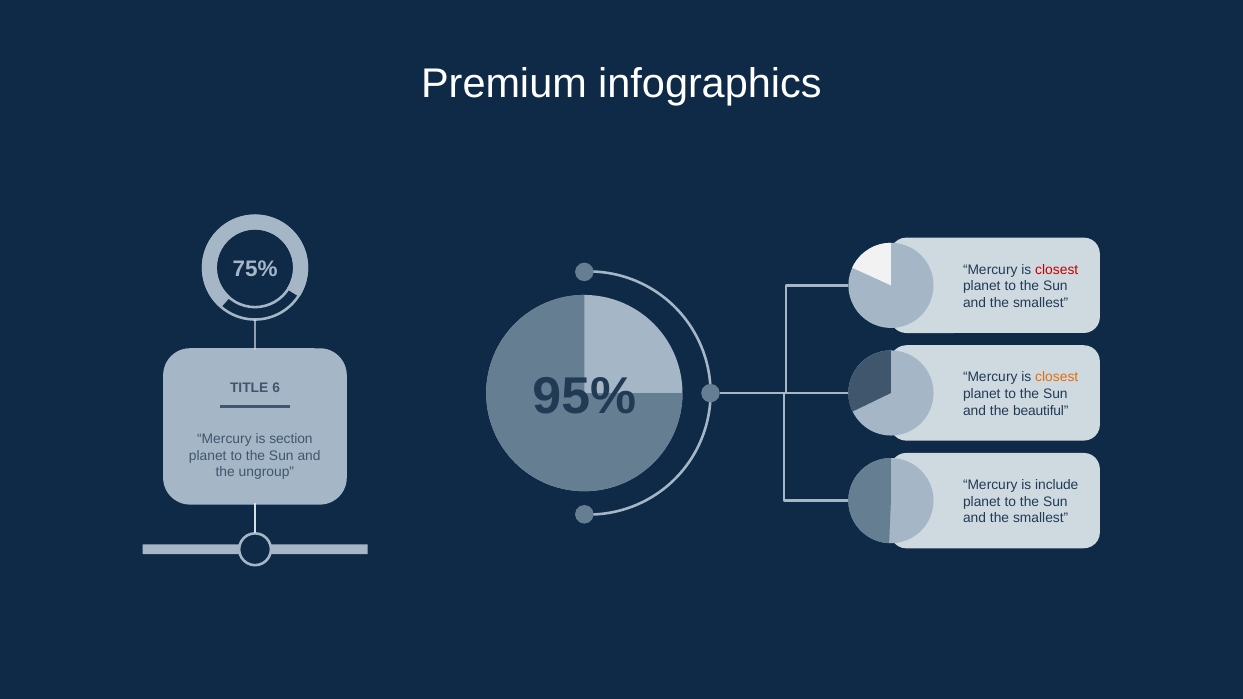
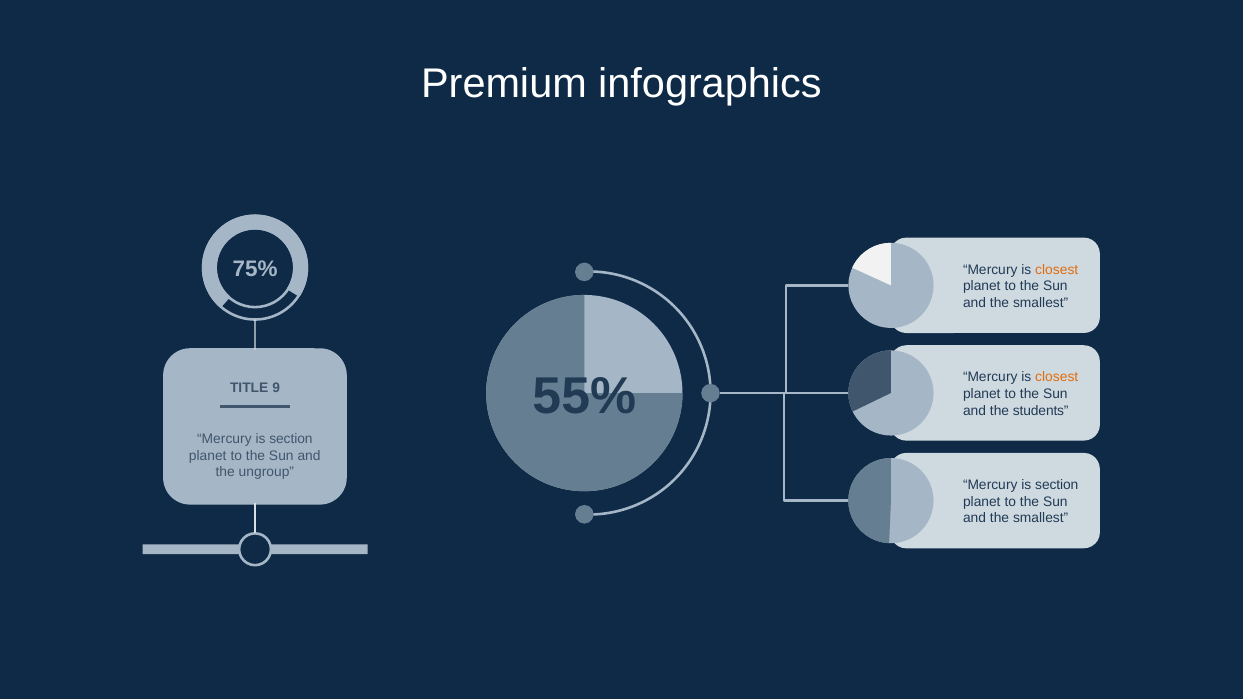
closest at (1057, 270) colour: red -> orange
95%: 95% -> 55%
6: 6 -> 9
beautiful: beautiful -> students
include at (1057, 485): include -> section
